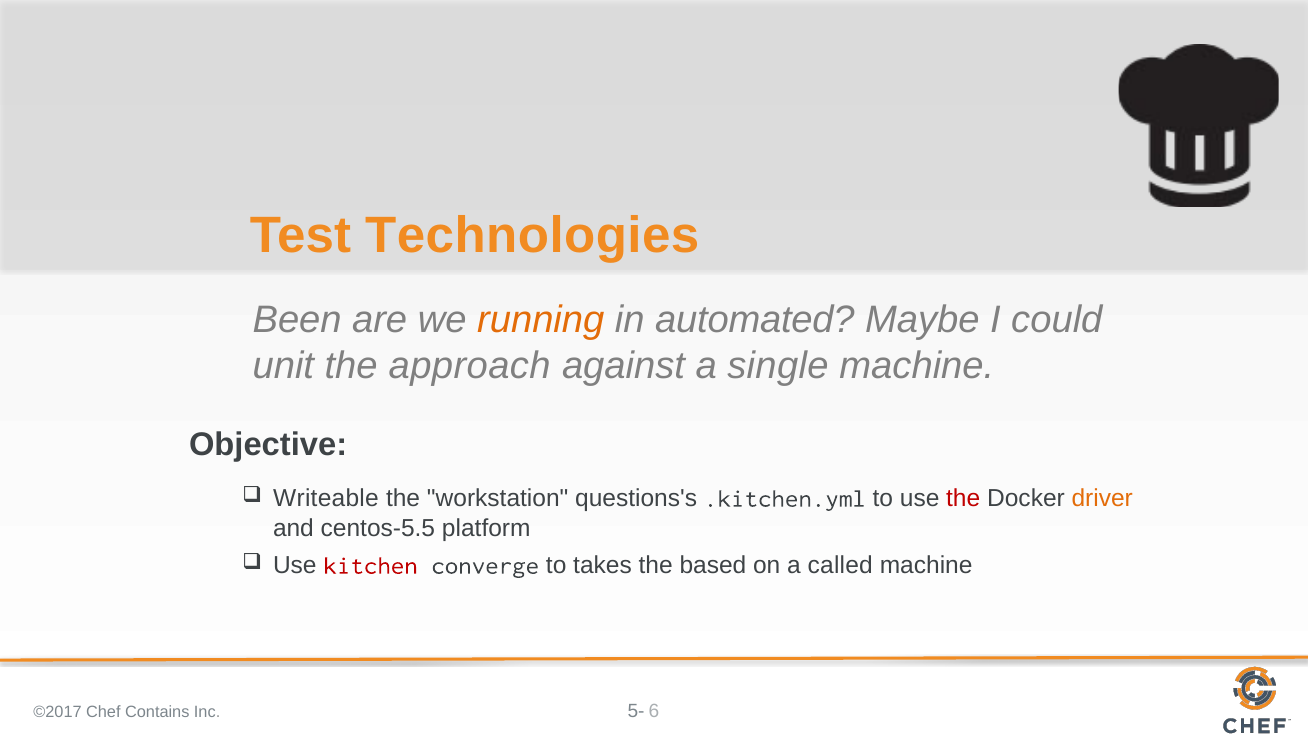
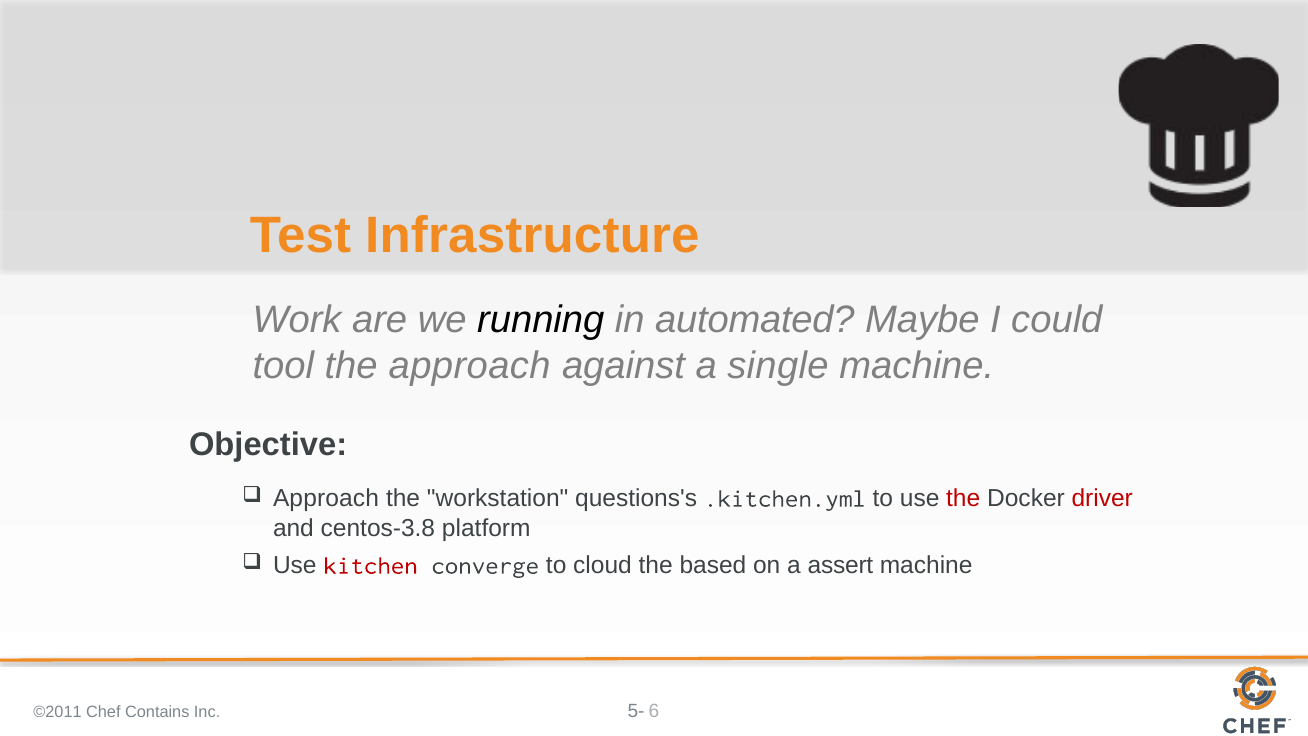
Technologies: Technologies -> Infrastructure
Been: Been -> Work
running colour: orange -> black
unit: unit -> tool
Writeable at (326, 498): Writeable -> Approach
driver colour: orange -> red
centos-5.5: centos-5.5 -> centos-3.8
takes: takes -> cloud
called: called -> assert
©2017: ©2017 -> ©2011
